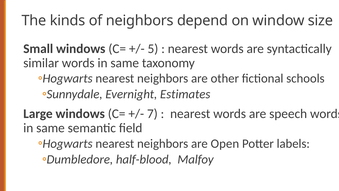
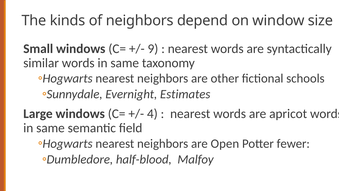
5: 5 -> 9
7: 7 -> 4
speech: speech -> apricot
labels: labels -> fewer
